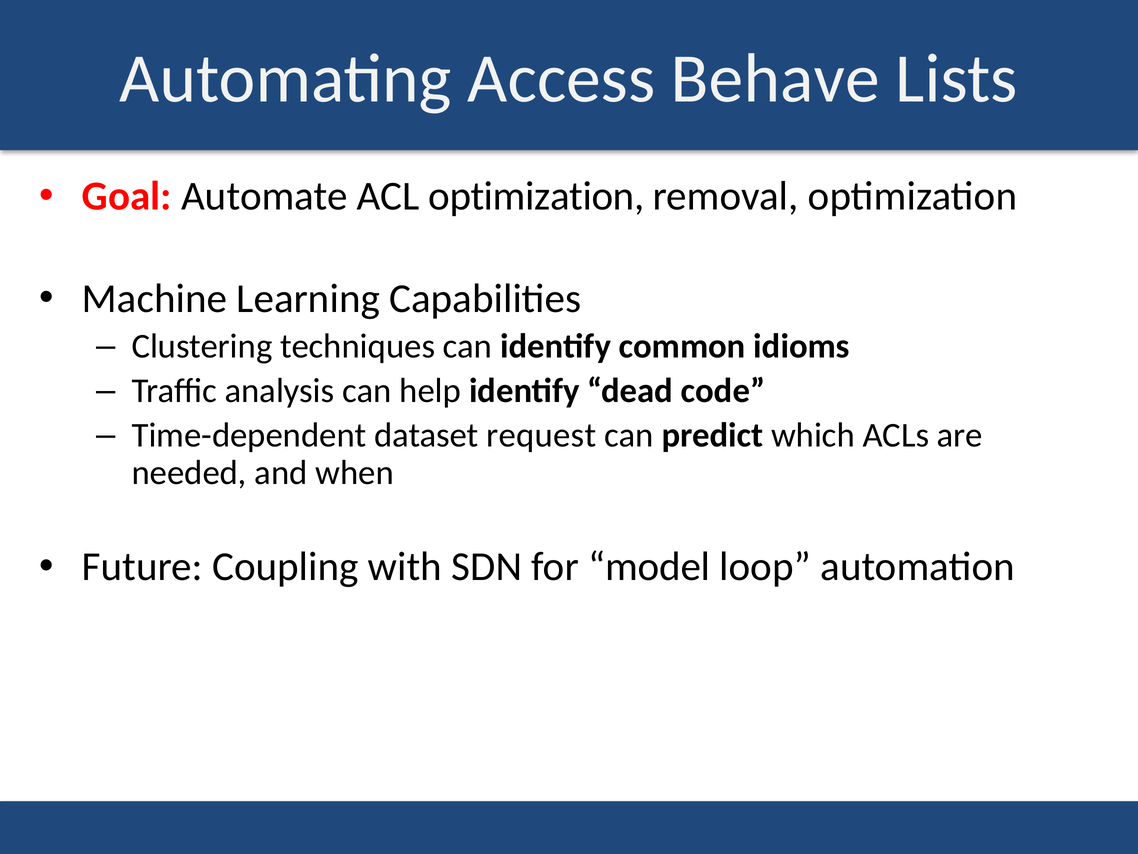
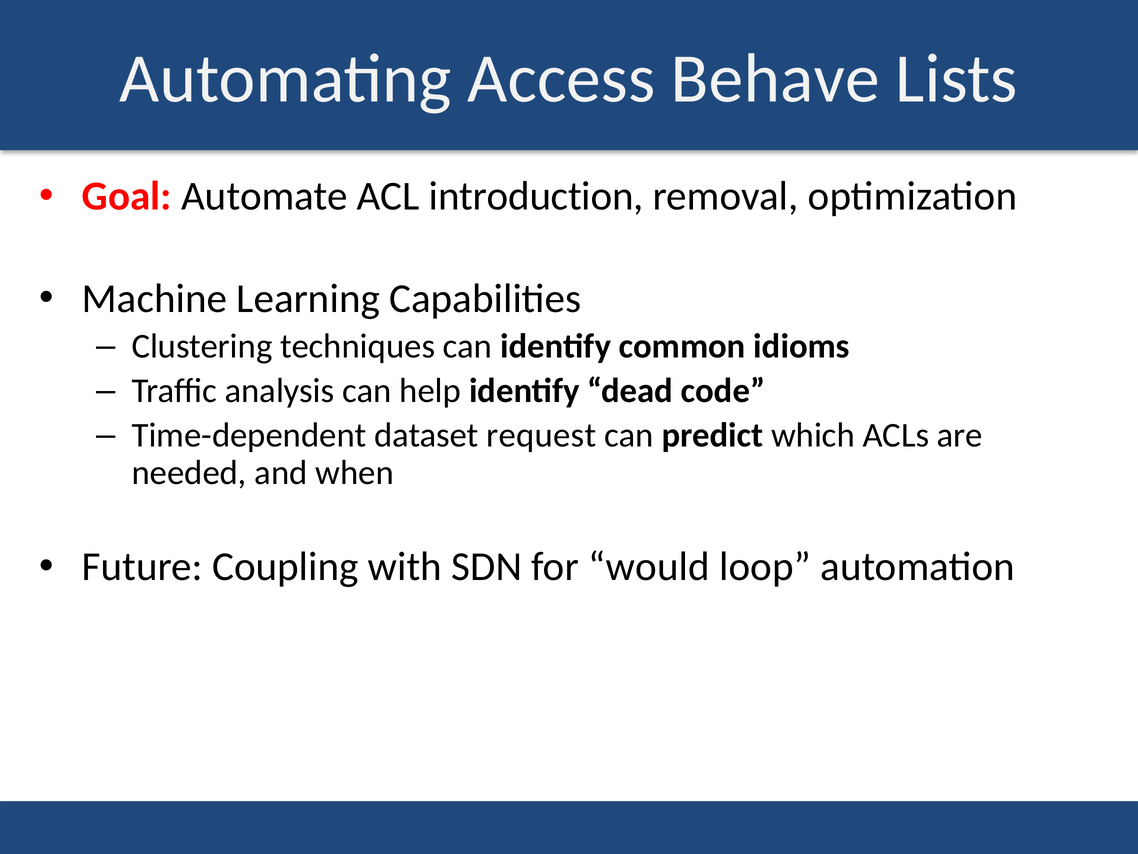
ACL optimization: optimization -> introduction
model: model -> would
